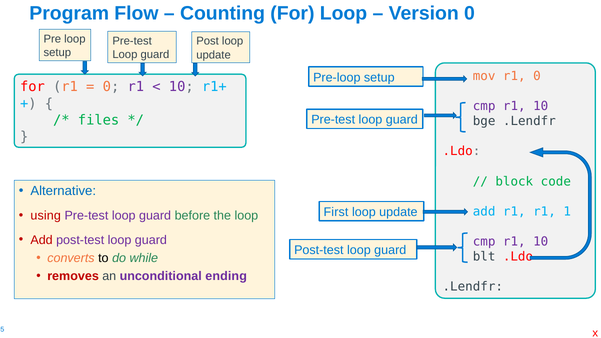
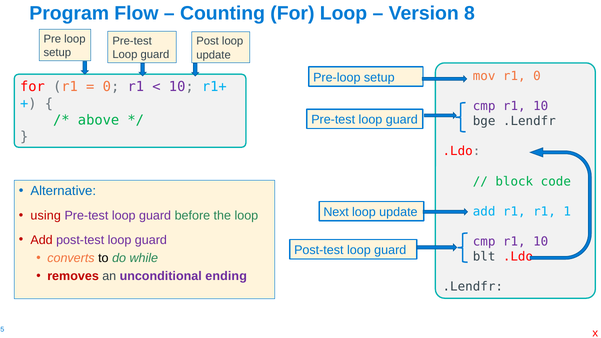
Version 0: 0 -> 8
files: files -> above
First: First -> Next
